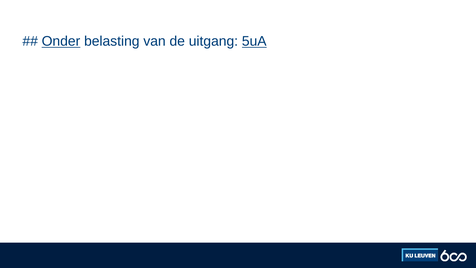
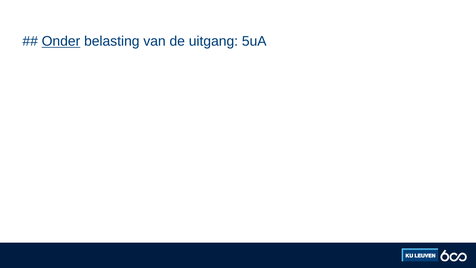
5uA underline: present -> none
